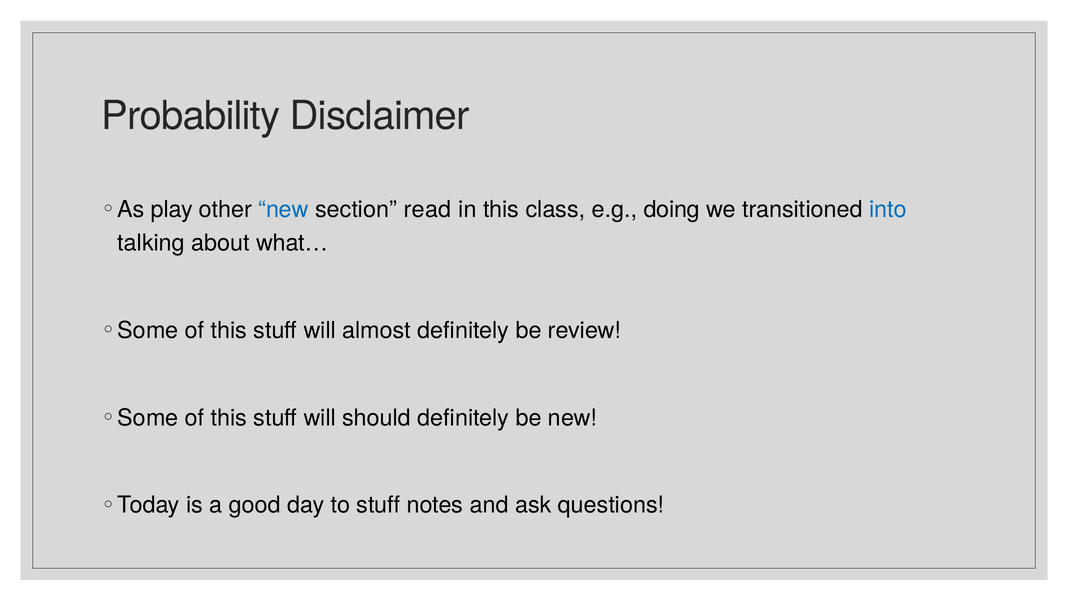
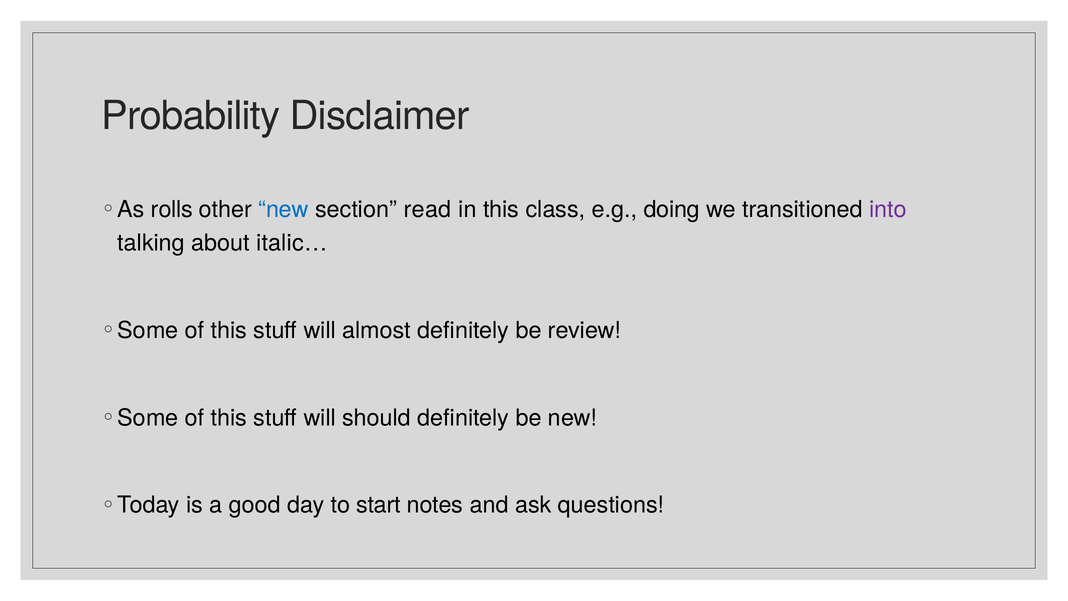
play: play -> rolls
into colour: blue -> purple
what…: what… -> italic…
to stuff: stuff -> start
